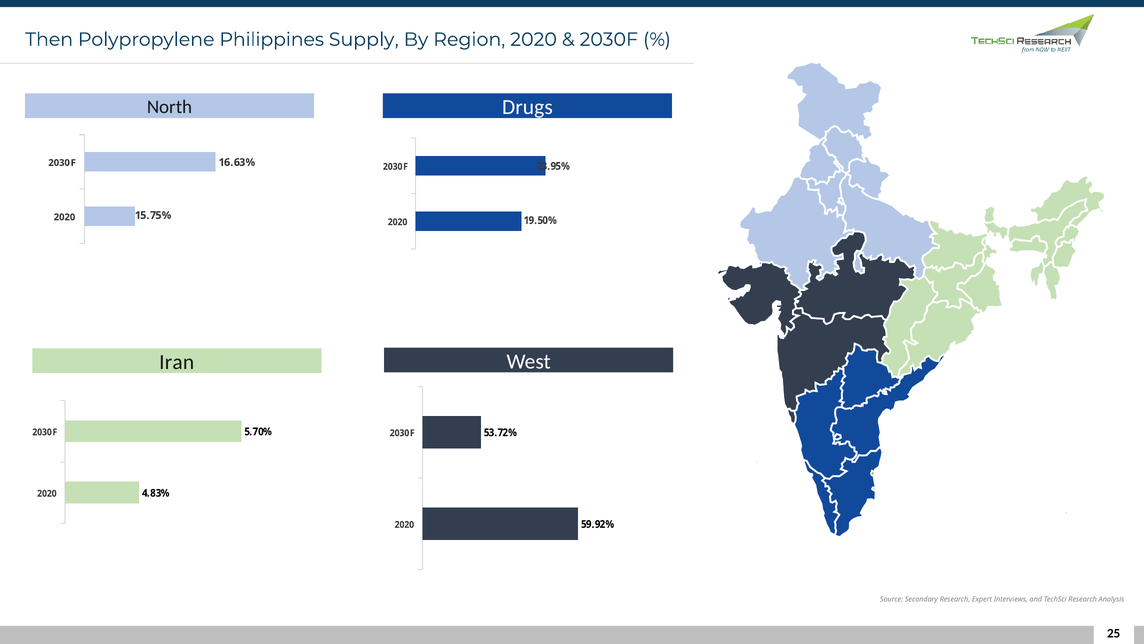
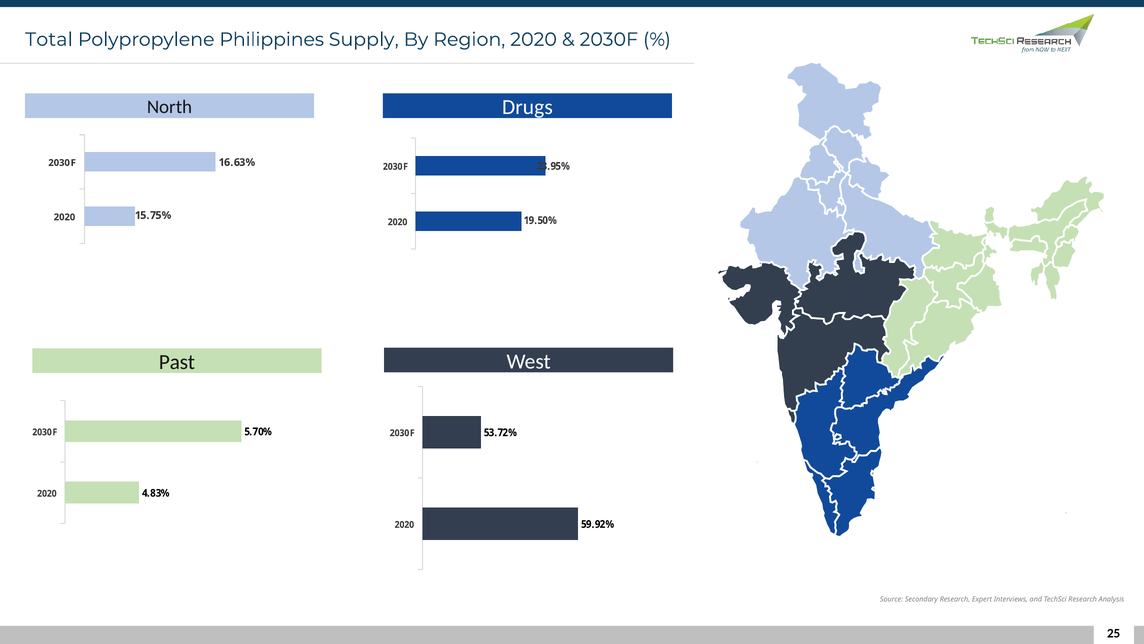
Then: Then -> Total
Iran: Iran -> Past
